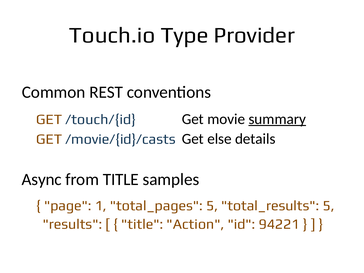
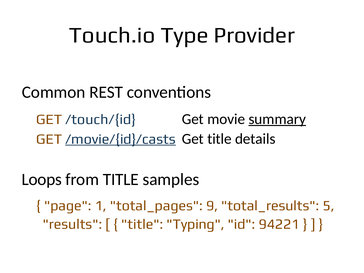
/movie/{id}/casts underline: none -> present
Get else: else -> title
Async: Async -> Loops
total_pages 5: 5 -> 9
Action: Action -> Typing
